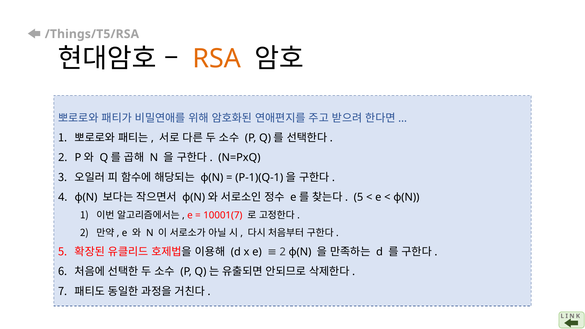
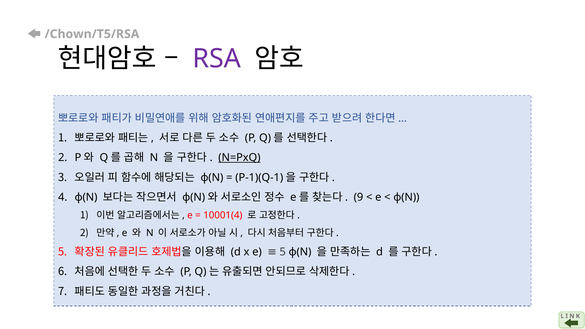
/Things/T5/RSA: /Things/T5/RSA -> /Chown/T5/RSA
RSA colour: orange -> purple
N=PxQ underline: none -> present
5 at (358, 197): 5 -> 9
10001(7: 10001(7 -> 10001(4
e 2: 2 -> 5
